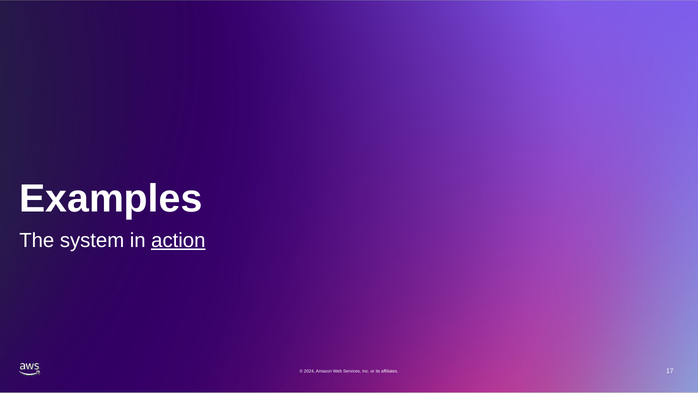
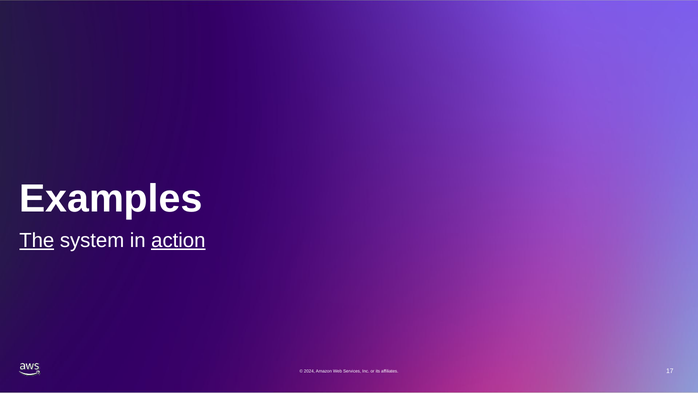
The underline: none -> present
